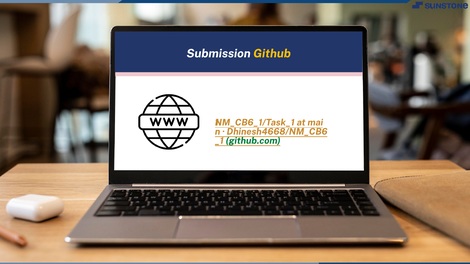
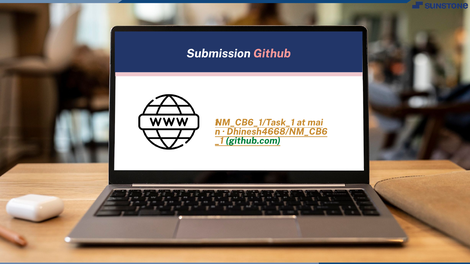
Github colour: yellow -> pink
